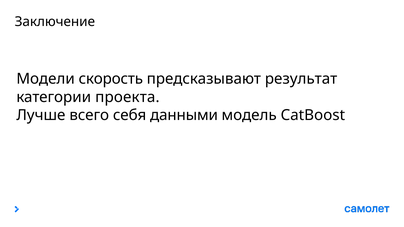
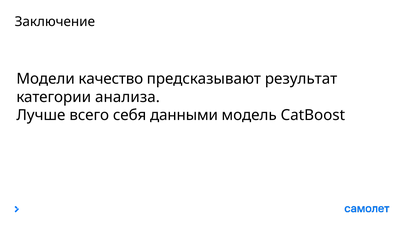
скорость: скорость -> качество
проекта: проекта -> анализа
